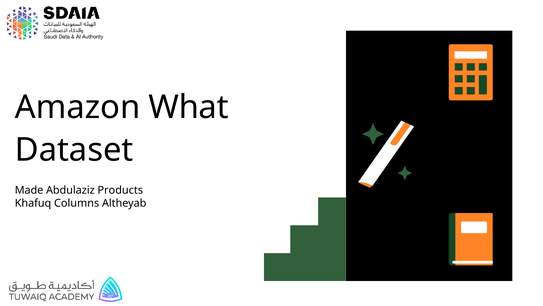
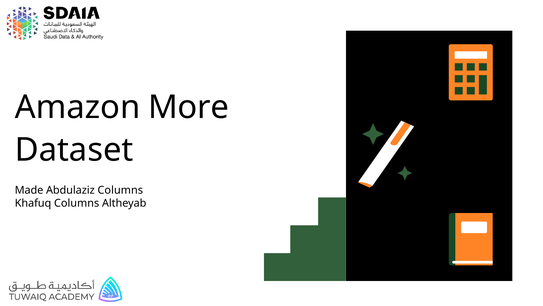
What: What -> More
Abdulaziz Products: Products -> Columns
